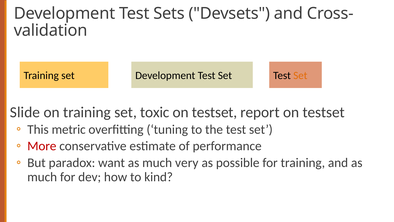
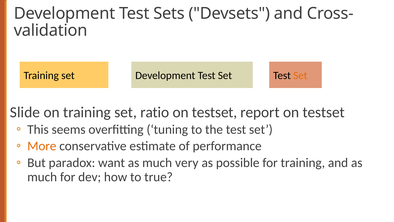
toxic: toxic -> ratio
metric: metric -> seems
More colour: red -> orange
kind: kind -> true
